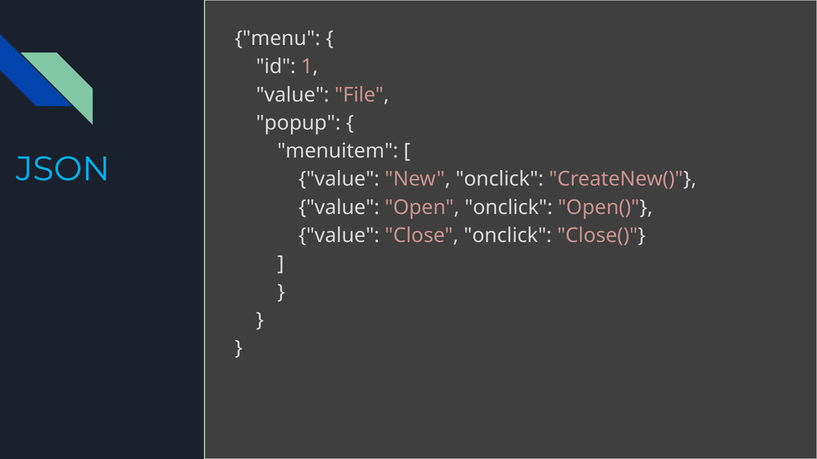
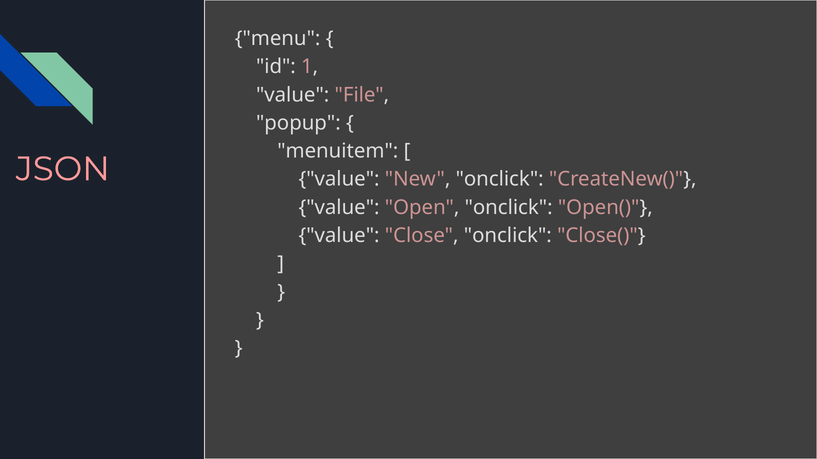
JSON colour: light blue -> pink
